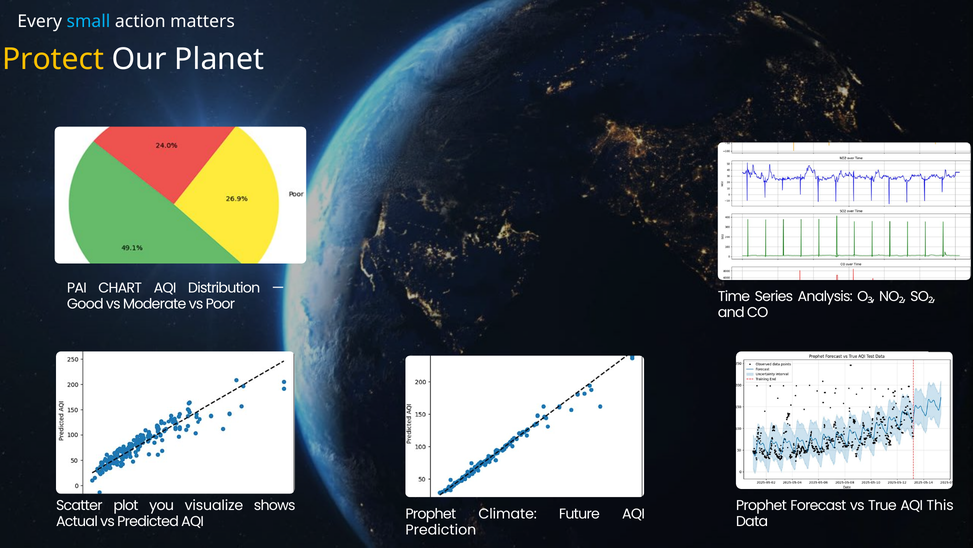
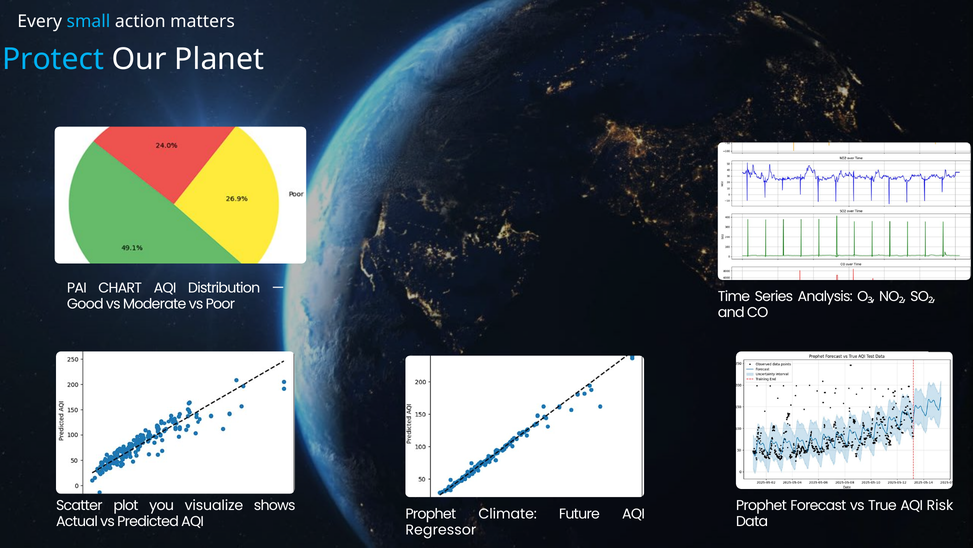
Protect colour: yellow -> light blue
This: This -> Risk
Prediction: Prediction -> Regressor
